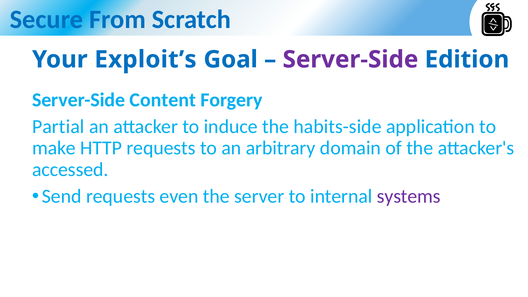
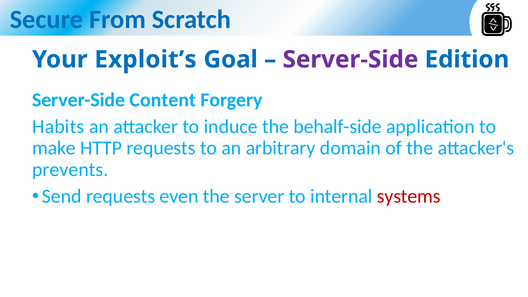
Partial: Partial -> Habits
habits-side: habits-side -> behalf-side
accessed: accessed -> prevents
systems colour: purple -> red
